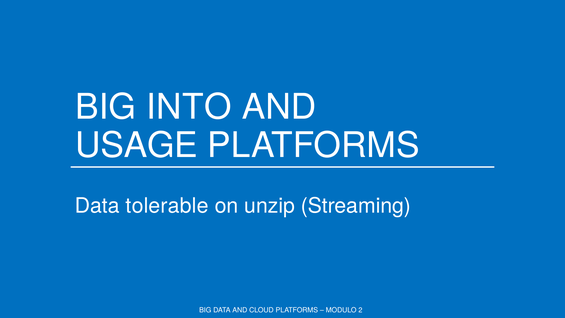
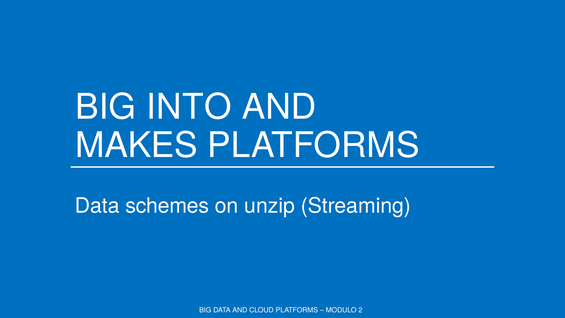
USAGE: USAGE -> MAKES
tolerable: tolerable -> schemes
